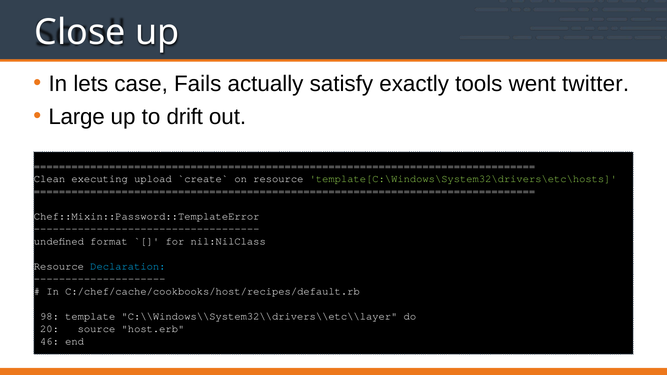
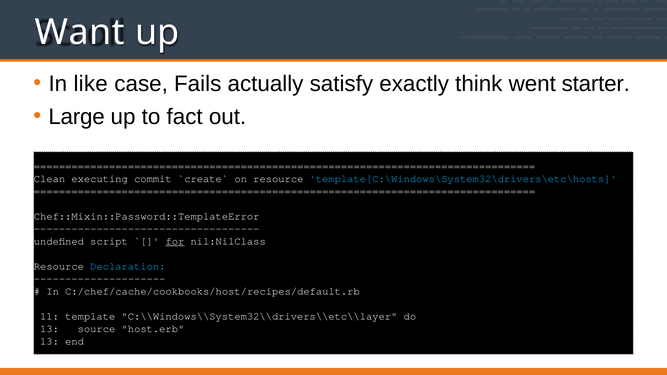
Close: Close -> Want
lets: lets -> like
tools: tools -> think
twitter: twitter -> starter
drift: drift -> fact
upload: upload -> commit
template[C:\Windows\System32\drivers\etc\hosts colour: light green -> light blue
format: format -> script
for underline: none -> present
98: 98 -> 11
20 at (49, 329): 20 -> 13
46 at (49, 342): 46 -> 13
